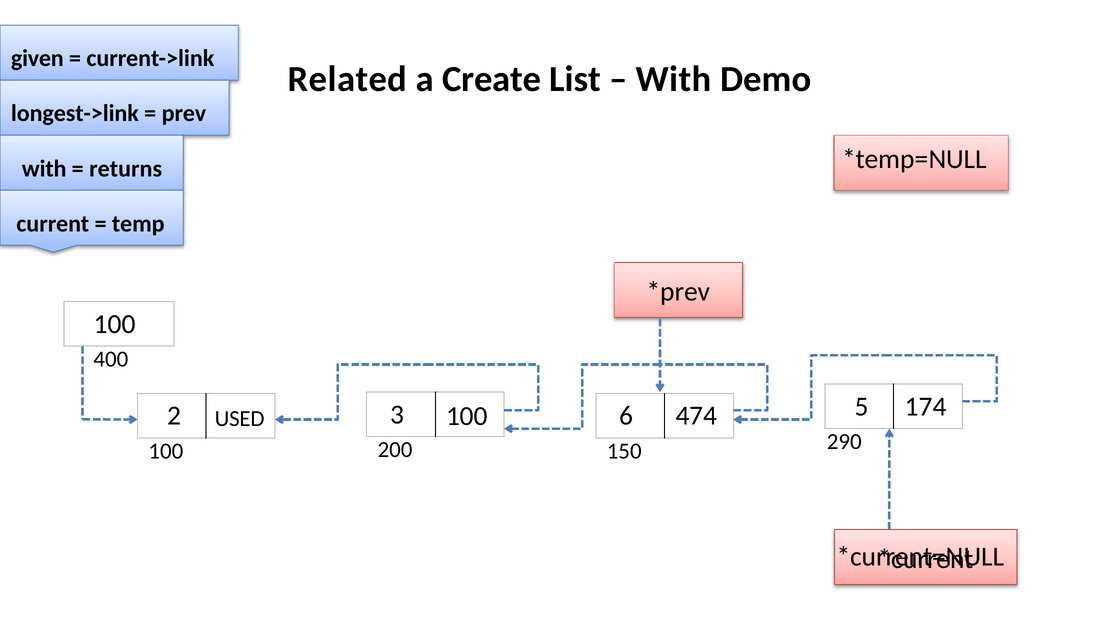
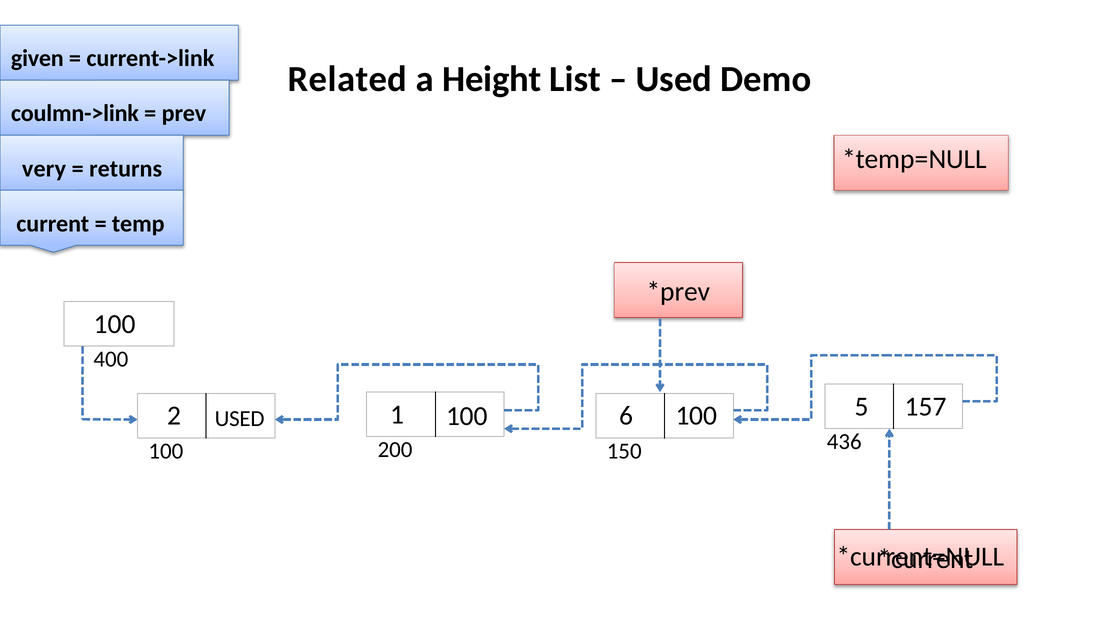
Create: Create -> Height
With at (674, 79): With -> Used
longest->link: longest->link -> coulmn->link
with at (44, 169): with -> very
3: 3 -> 1
6 474: 474 -> 100
174: 174 -> 157
290: 290 -> 436
